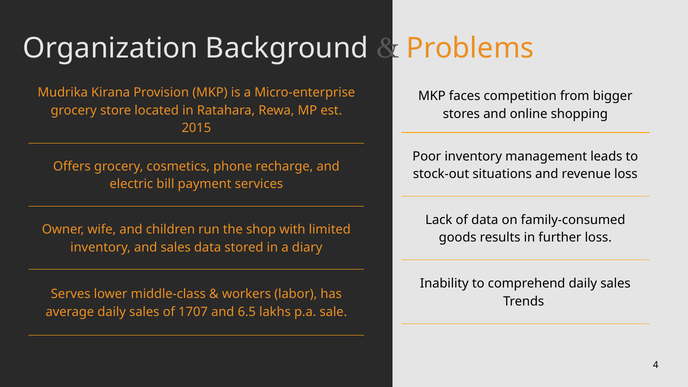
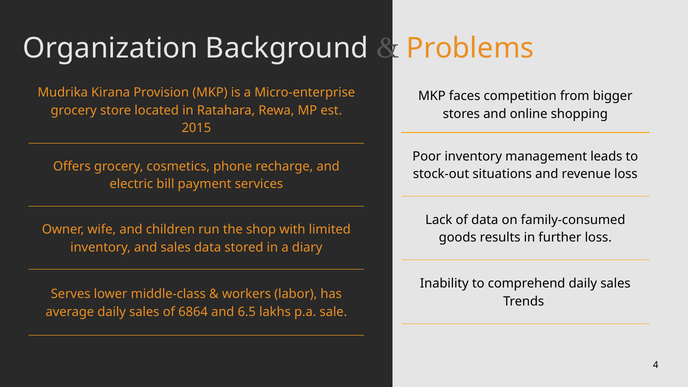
1707: 1707 -> 6864
